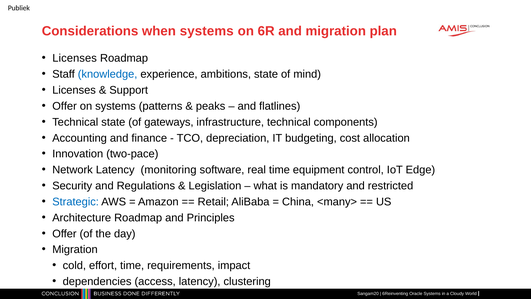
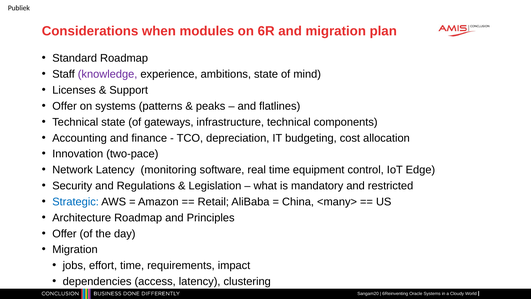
when systems: systems -> modules
Licenses at (75, 58): Licenses -> Standard
knowledge colour: blue -> purple
cold: cold -> jobs
